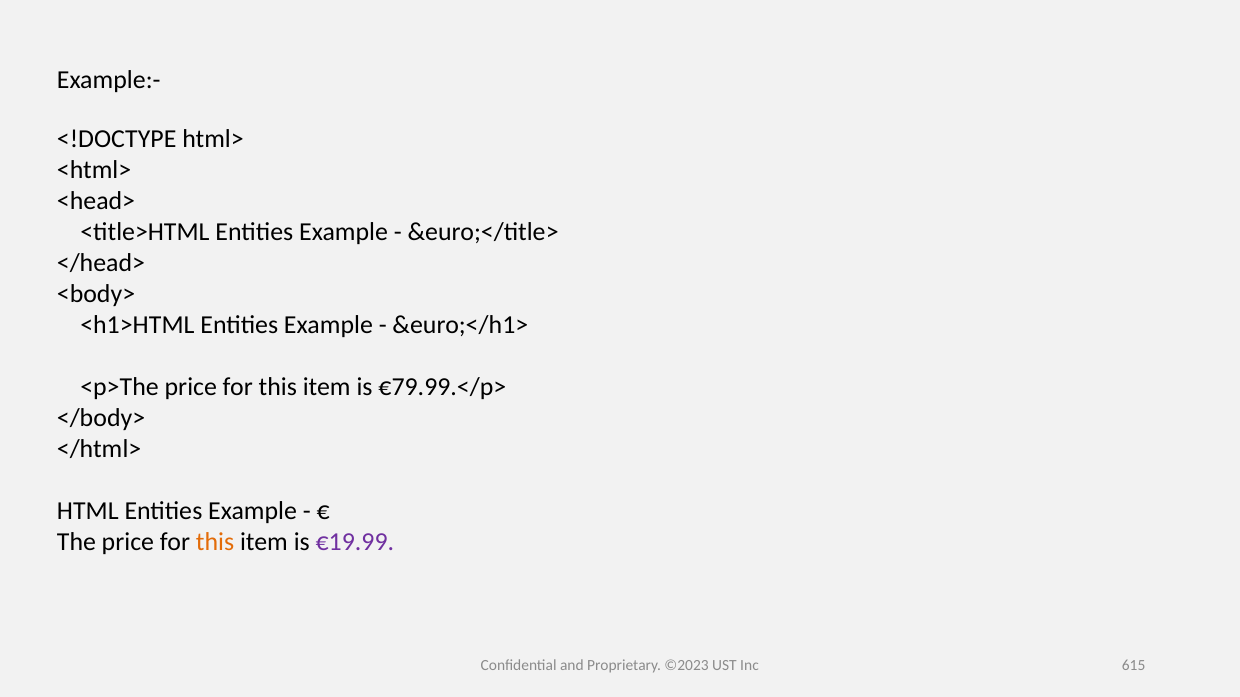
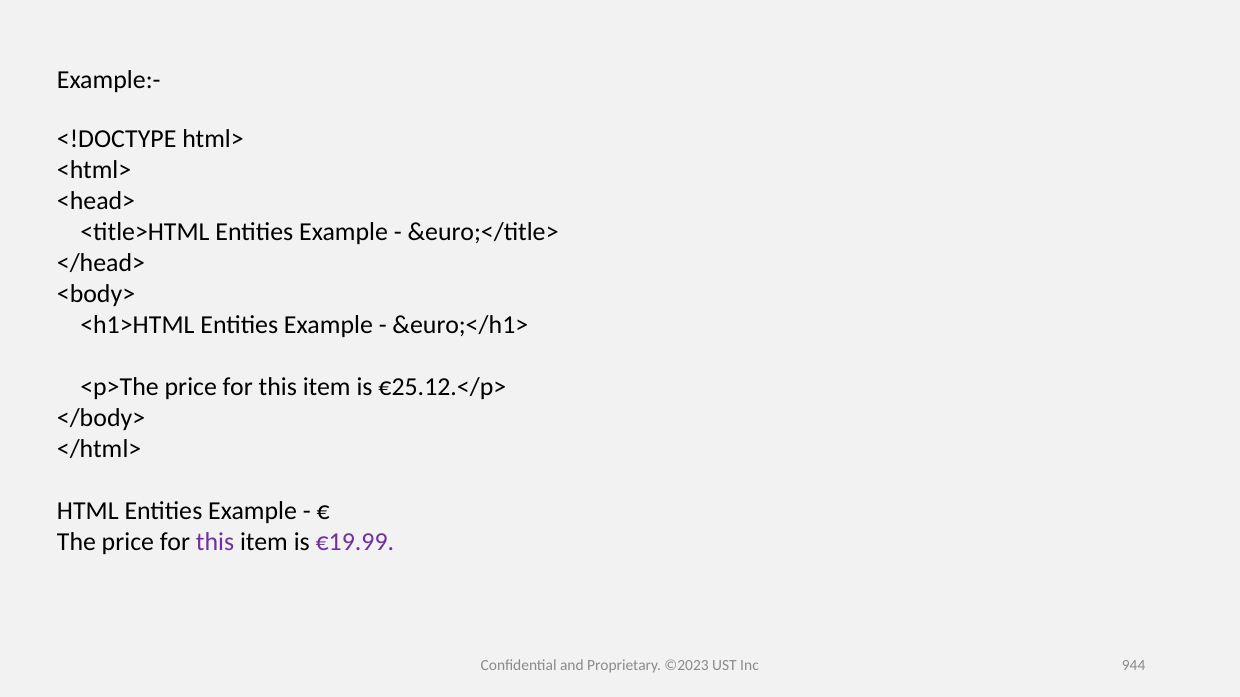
€79.99.</p>: €79.99.</p> -> €25.12.</p>
this at (215, 542) colour: orange -> purple
615: 615 -> 944
